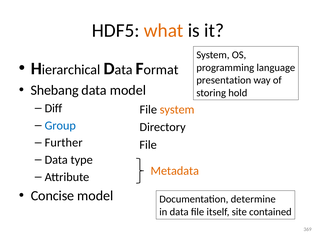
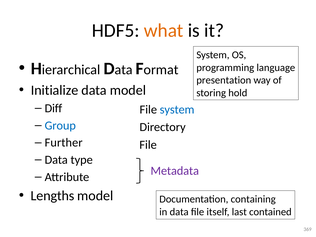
Shebang: Shebang -> Initialize
system at (177, 110) colour: orange -> blue
Metadata colour: orange -> purple
Concise: Concise -> Lengths
determine: determine -> containing
site: site -> last
